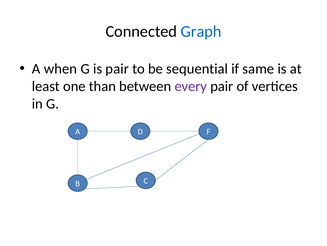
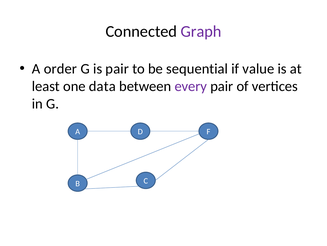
Graph colour: blue -> purple
when: when -> order
same: same -> value
than: than -> data
